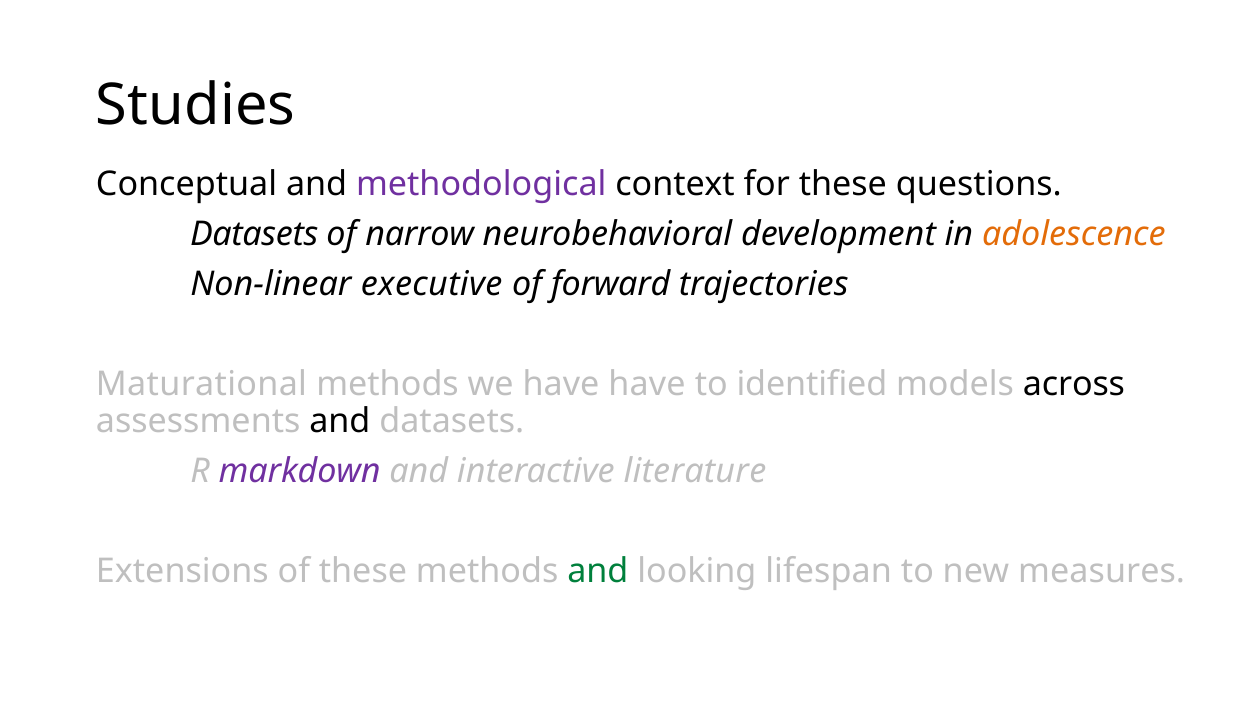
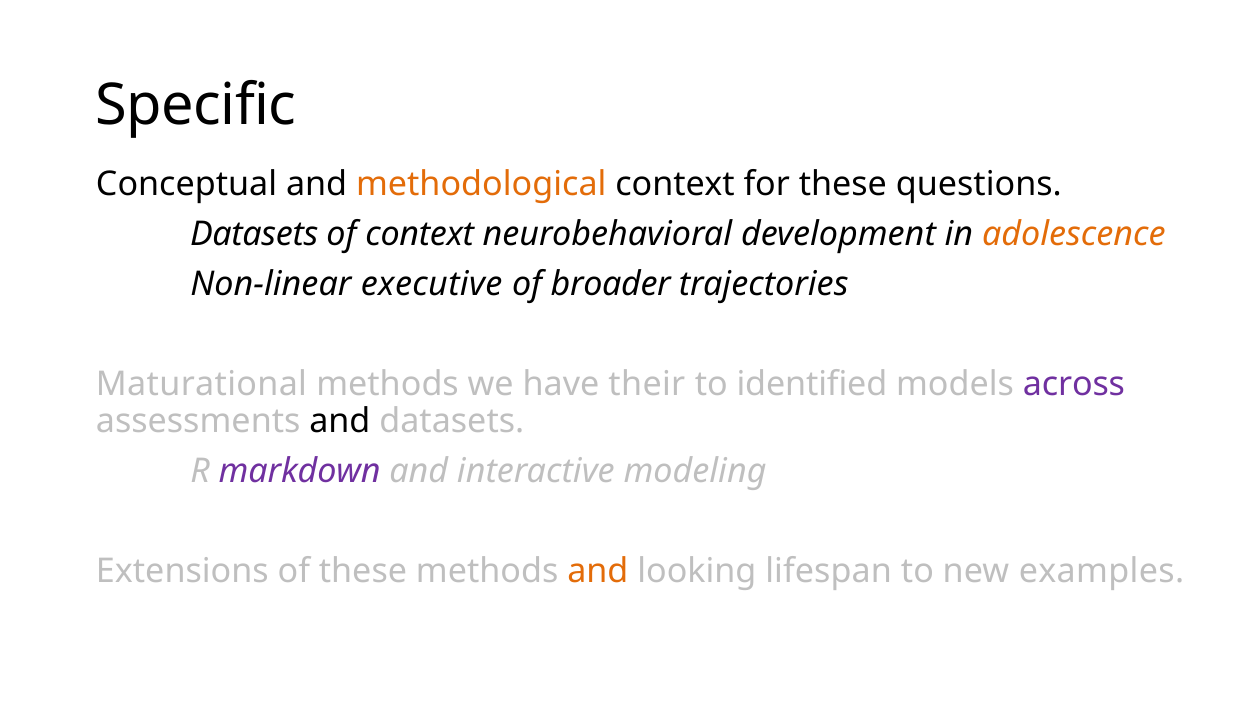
Studies: Studies -> Specific
methodological colour: purple -> orange
of narrow: narrow -> context
forward: forward -> broader
have have: have -> their
across colour: black -> purple
literature: literature -> modeling
and at (598, 571) colour: green -> orange
measures: measures -> examples
